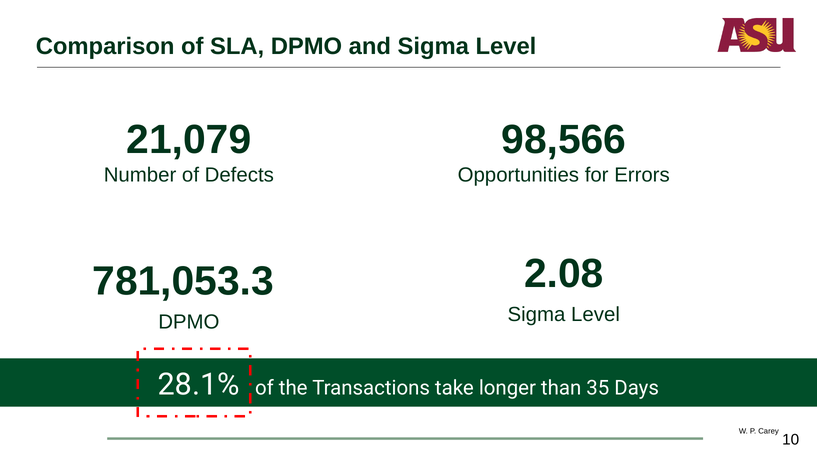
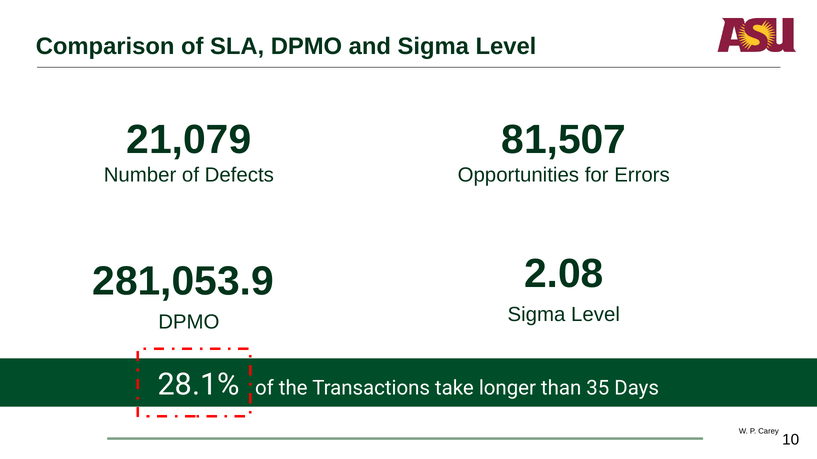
98,566: 98,566 -> 81,507
781,053.3: 781,053.3 -> 281,053.9
